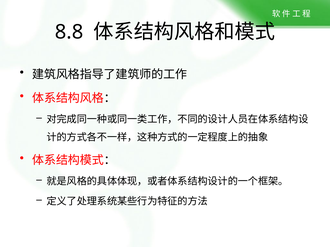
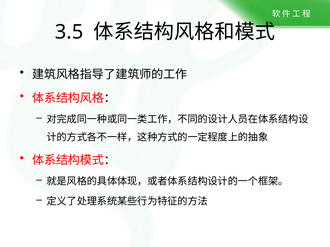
8.8: 8.8 -> 3.5
